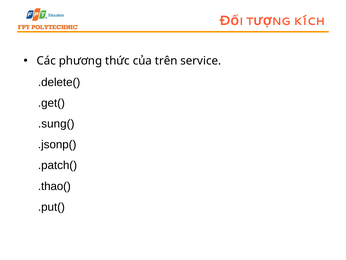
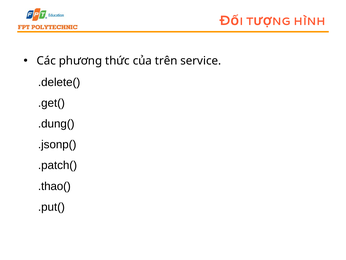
KÍCH: KÍCH -> HÌNH
.sung(: .sung( -> .dung(
